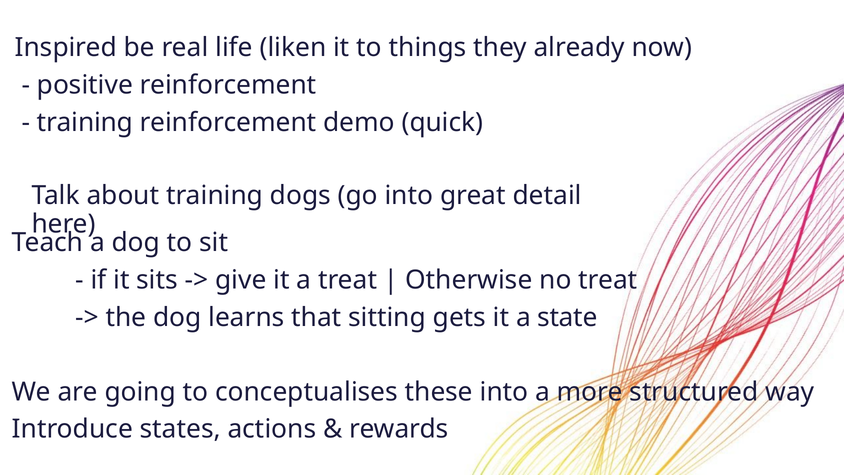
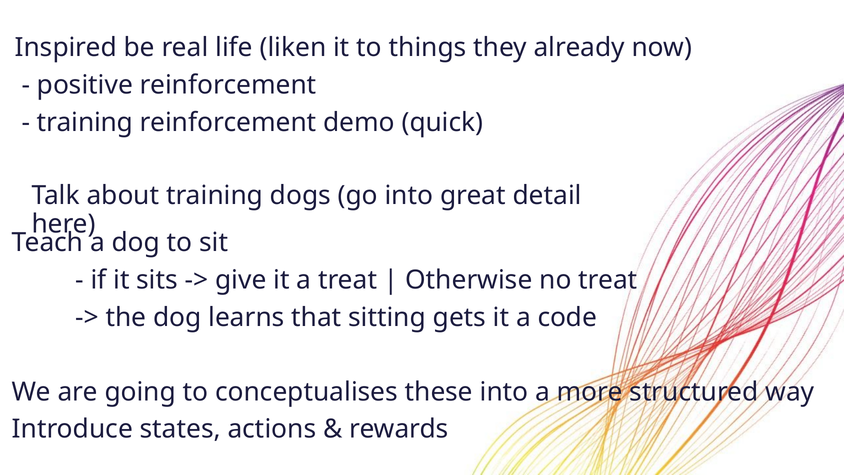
state: state -> code
